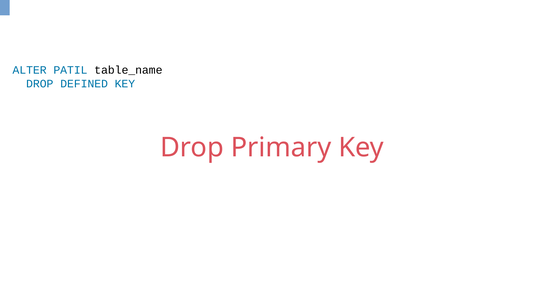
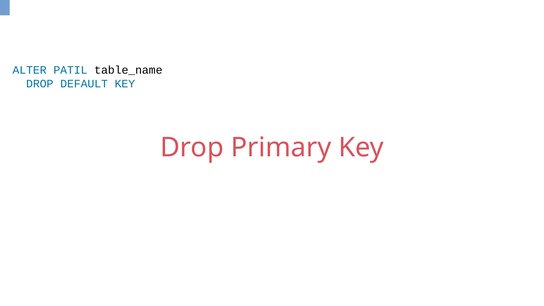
DEFINED: DEFINED -> DEFAULT
